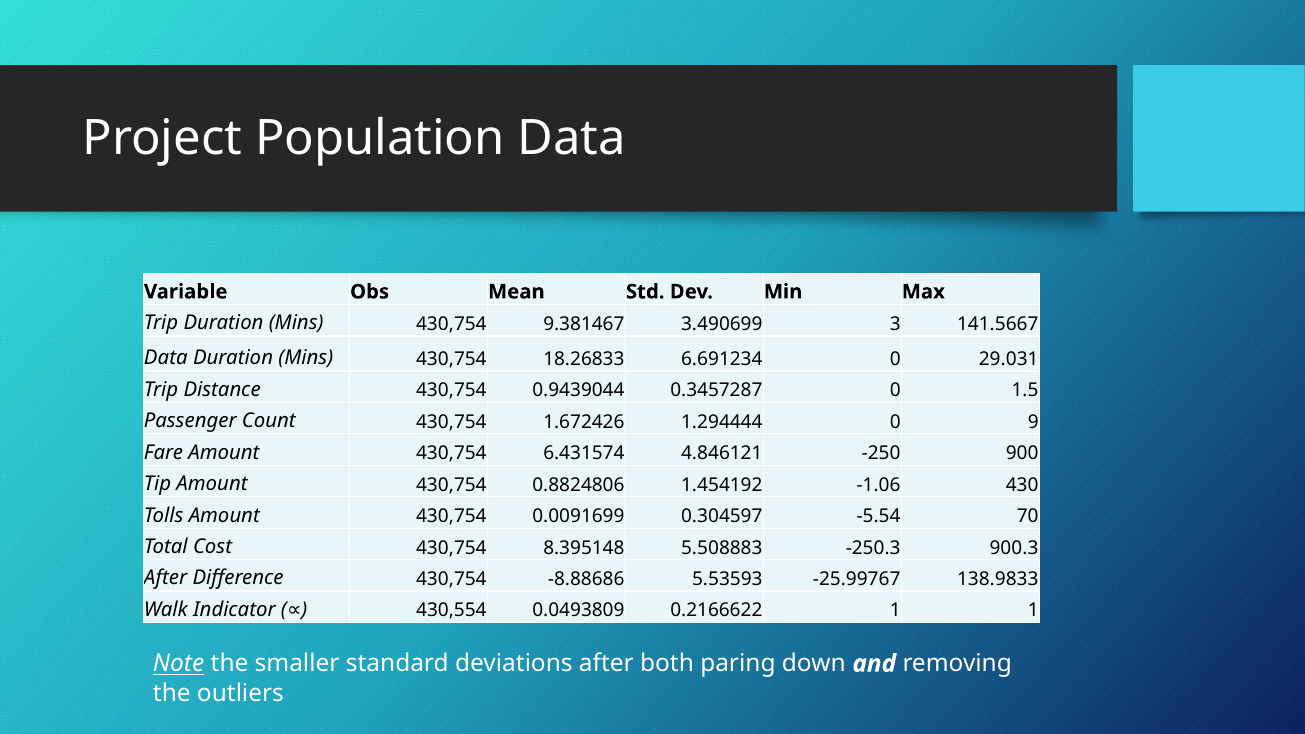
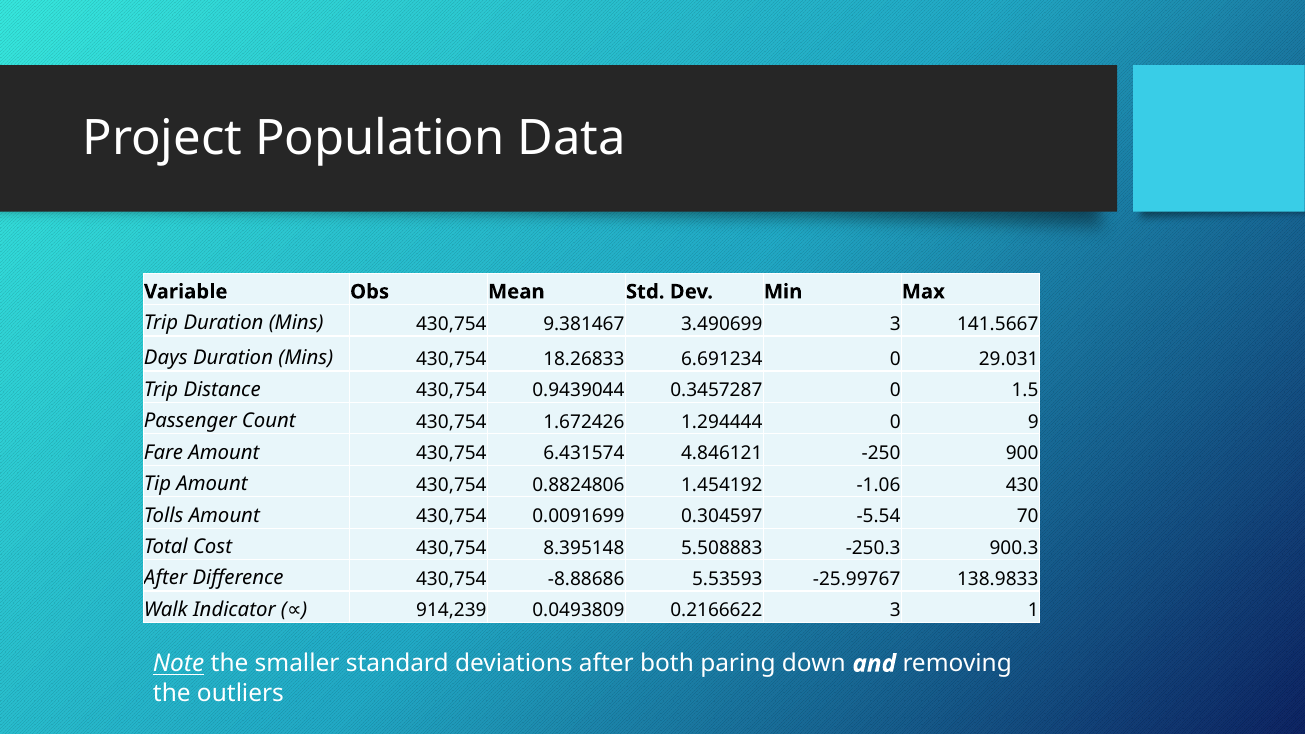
Data at (166, 358): Data -> Days
430,554: 430,554 -> 914,239
0.2166622 1: 1 -> 3
